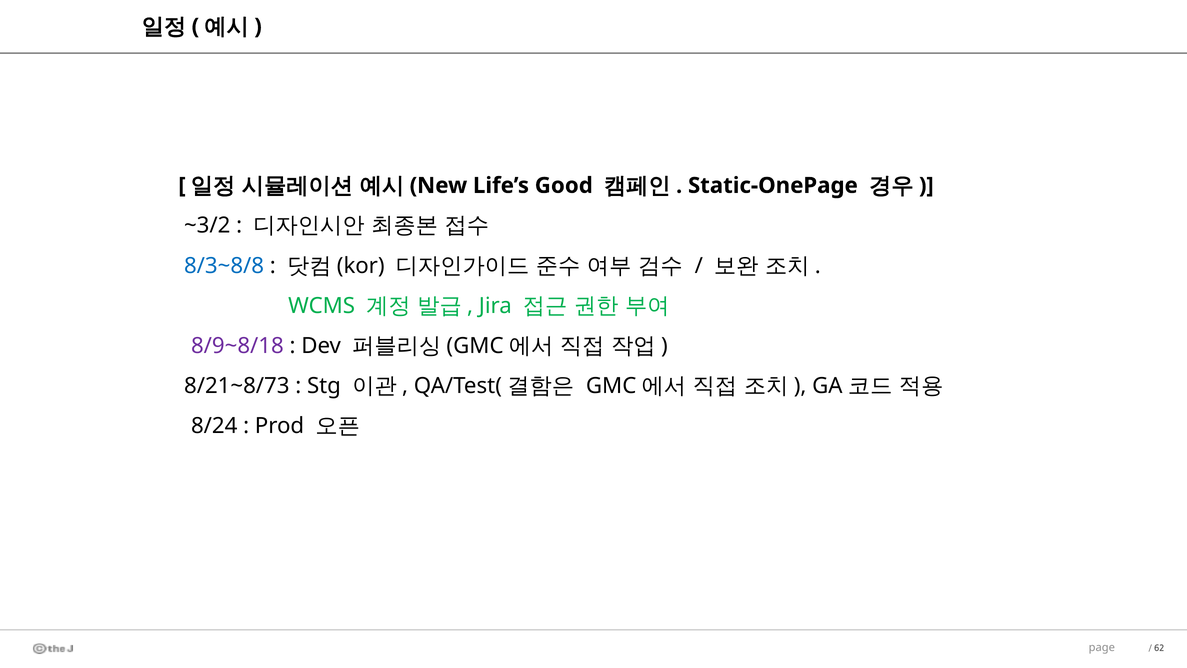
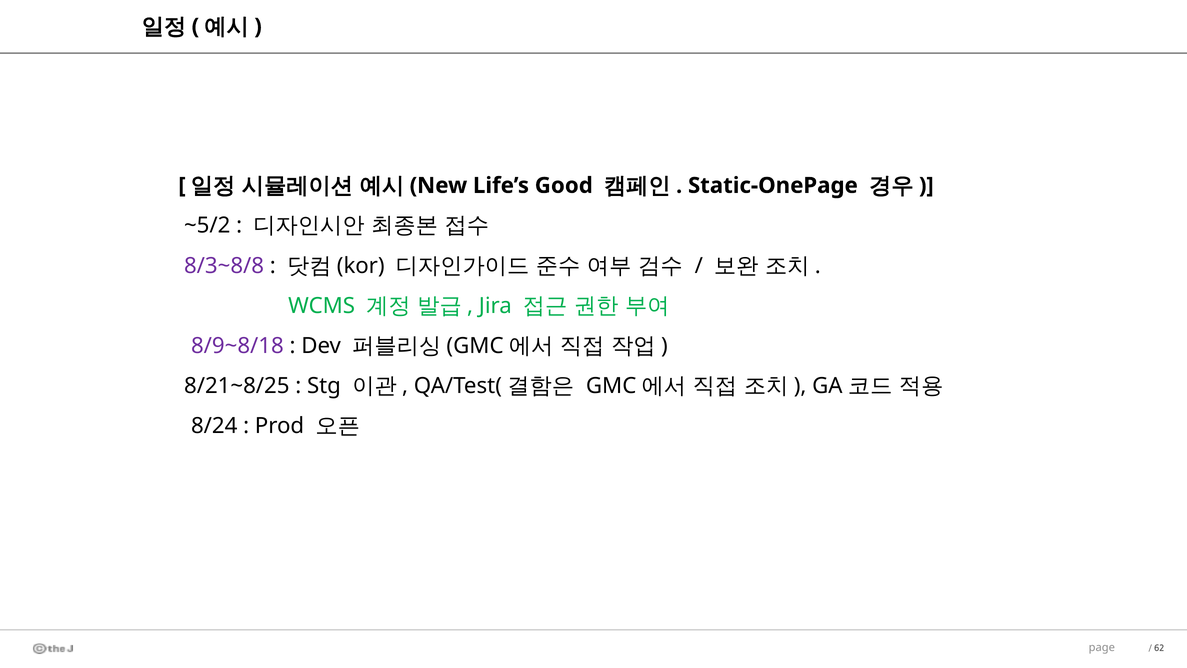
~3/2: ~3/2 -> ~5/2
8/3~8/8 colour: blue -> purple
8/21~8/73: 8/21~8/73 -> 8/21~8/25
